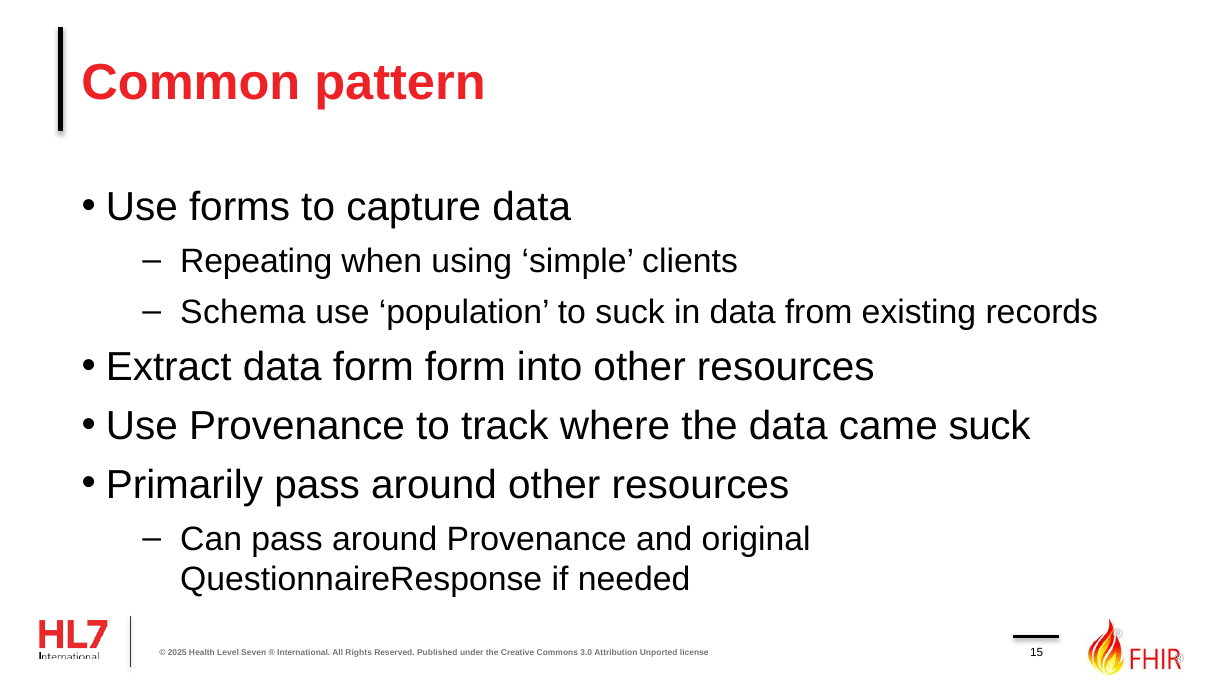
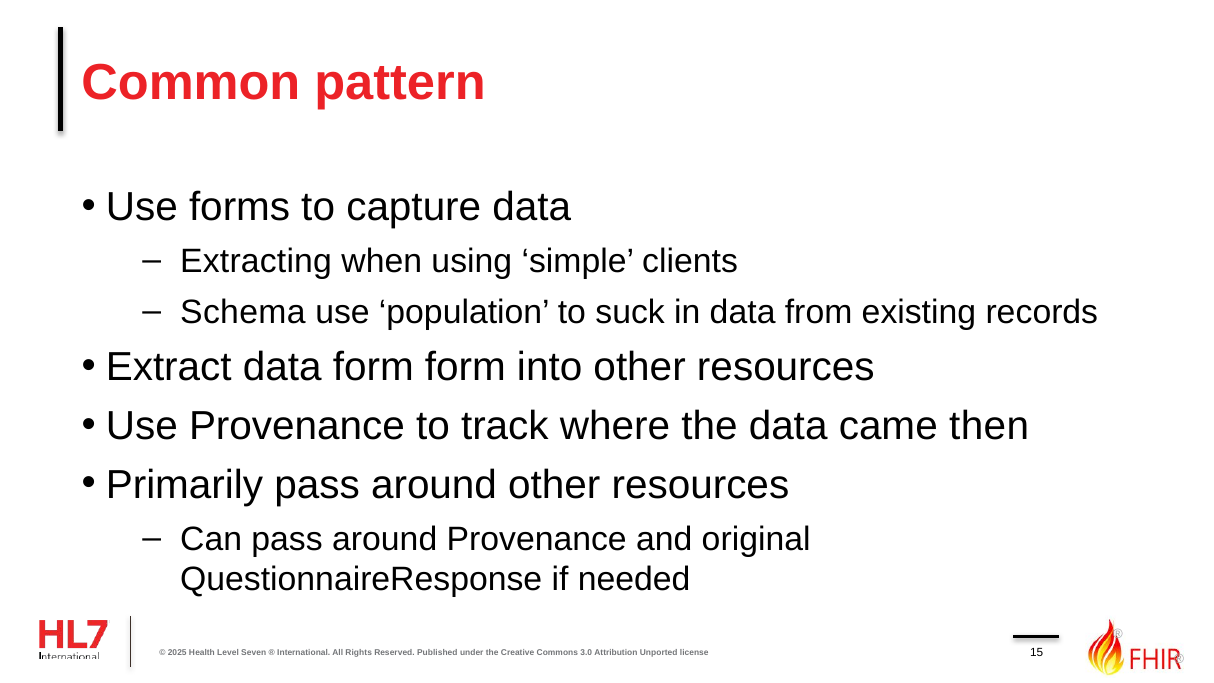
Repeating: Repeating -> Extracting
came suck: suck -> then
